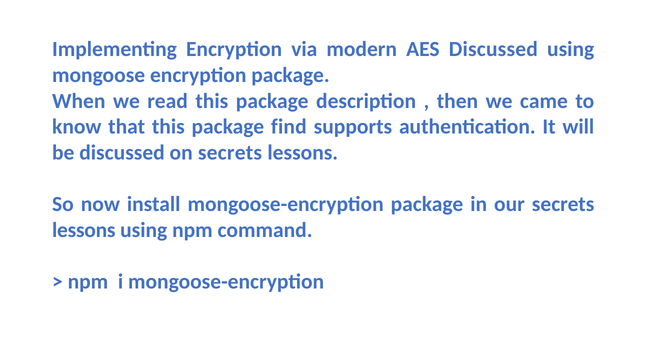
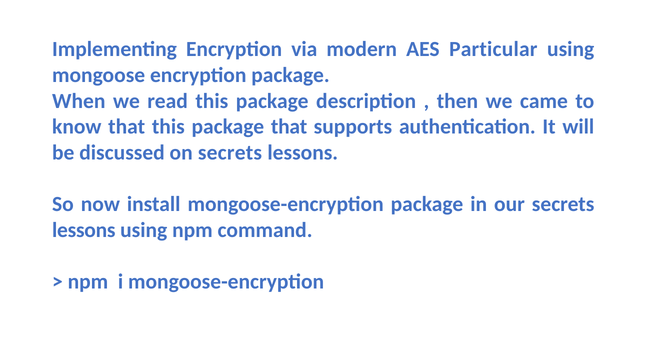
AES Discussed: Discussed -> Particular
package find: find -> that
